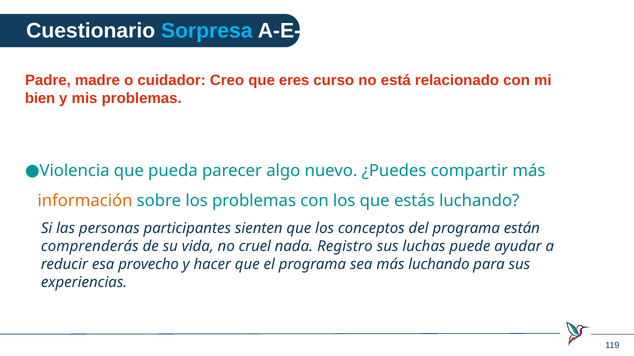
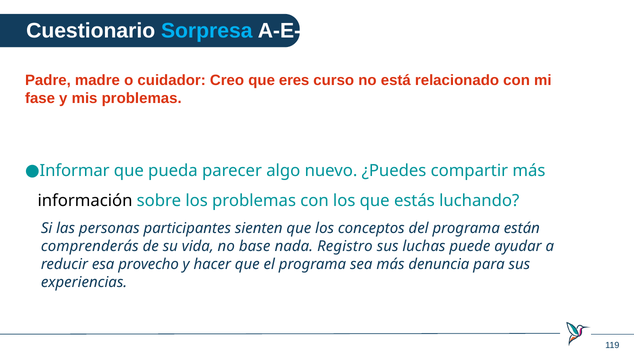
bien: bien -> fase
Violencia: Violencia -> Informar
información colour: orange -> black
cruel: cruel -> base
más luchando: luchando -> denuncia
